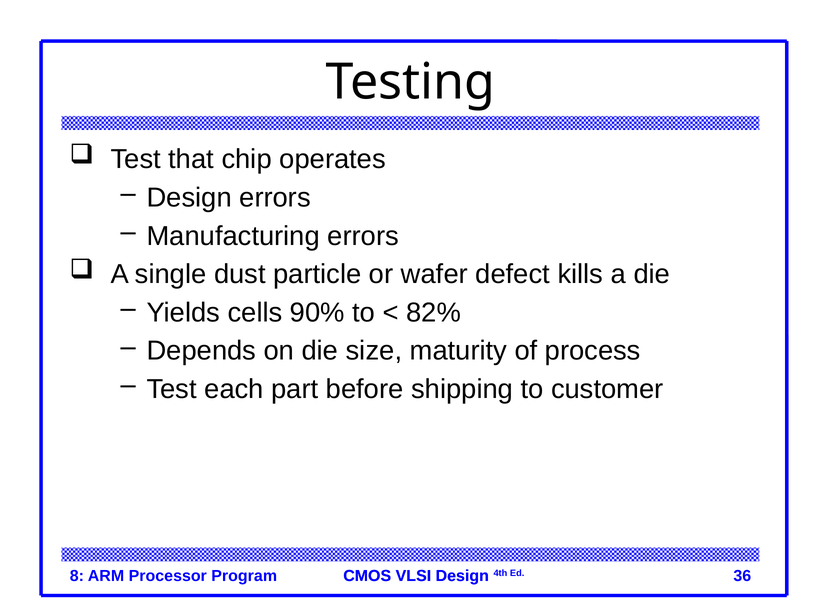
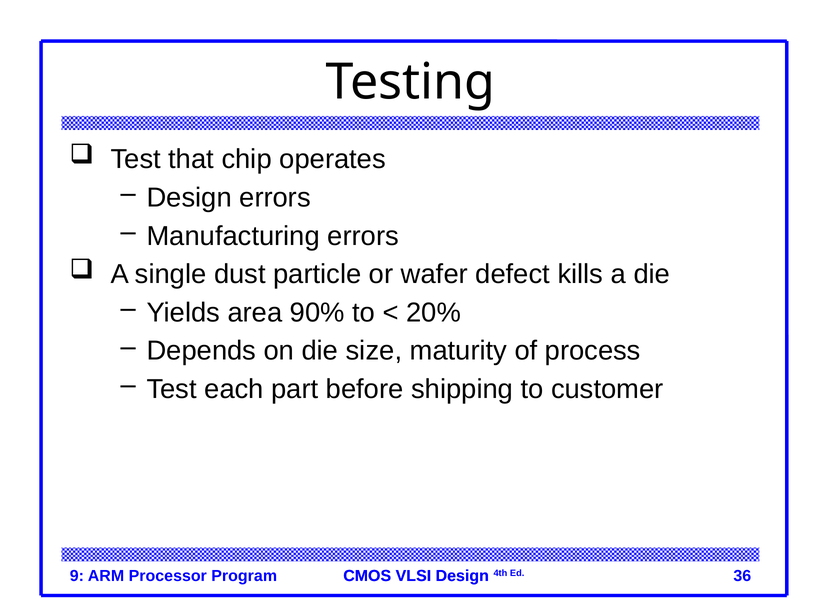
cells: cells -> area
82%: 82% -> 20%
8: 8 -> 9
